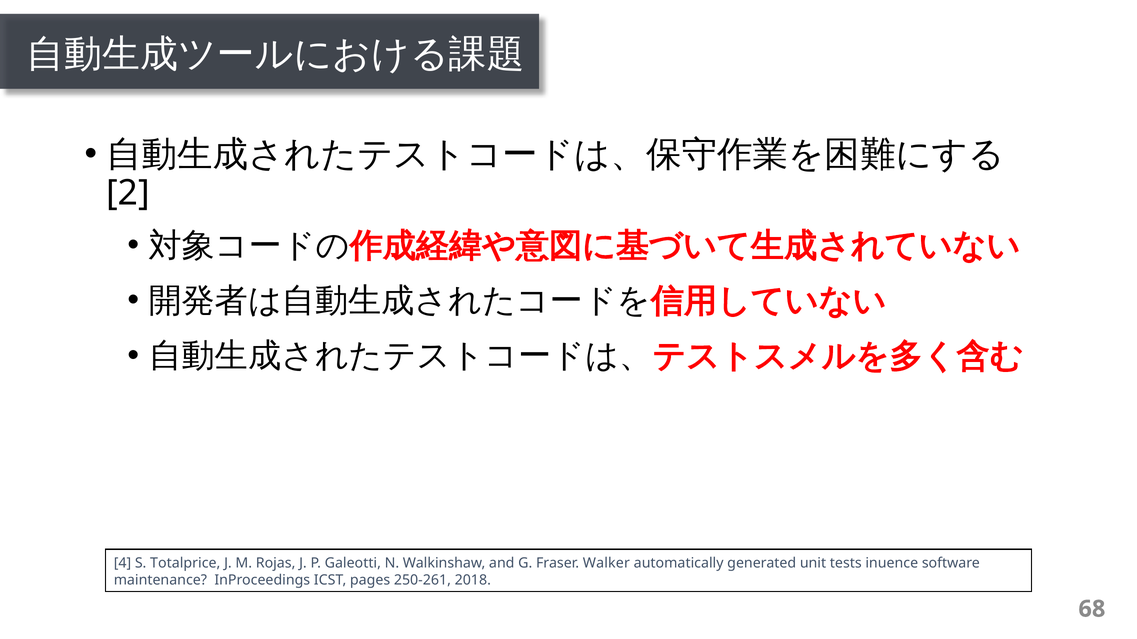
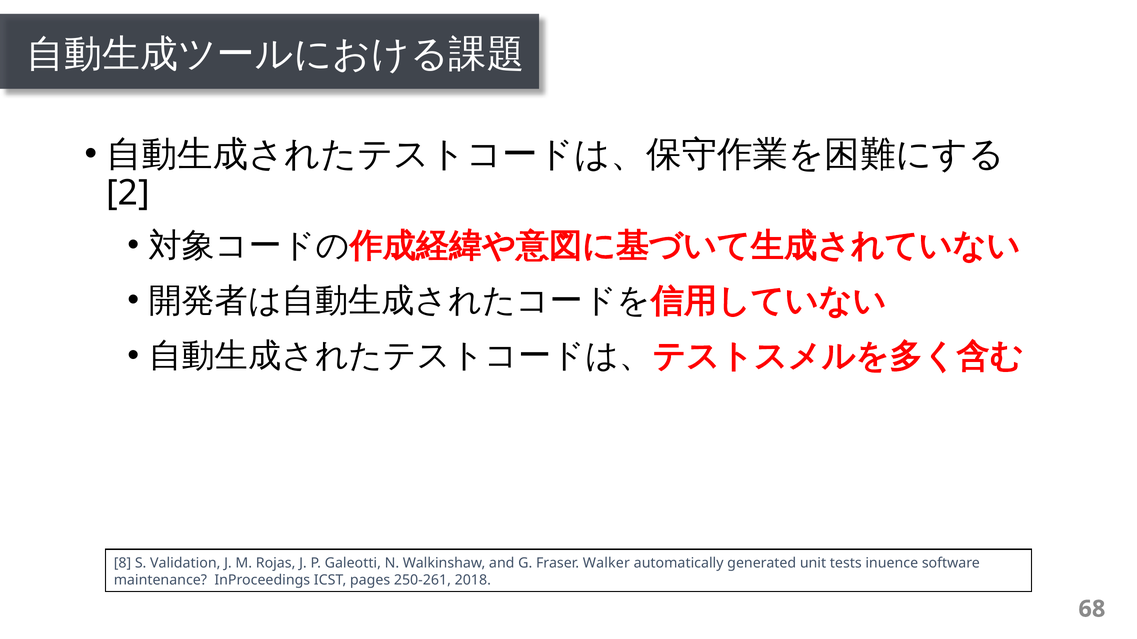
4: 4 -> 8
Totalprice: Totalprice -> Validation
